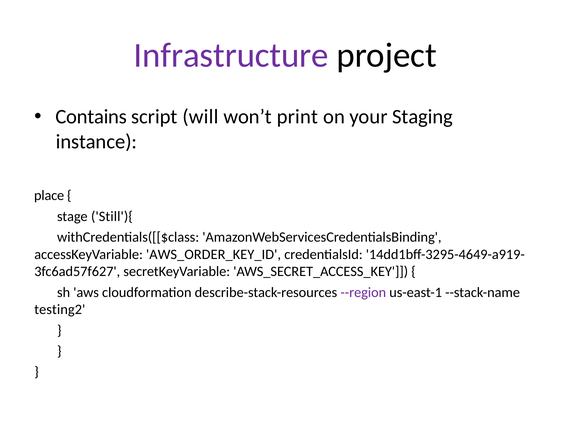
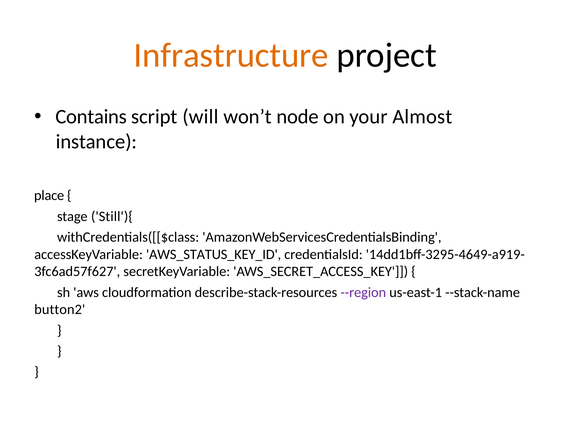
Infrastructure colour: purple -> orange
print: print -> node
Staging: Staging -> Almost
AWS_ORDER_KEY_ID: AWS_ORDER_KEY_ID -> AWS_STATUS_KEY_ID
testing2: testing2 -> button2
